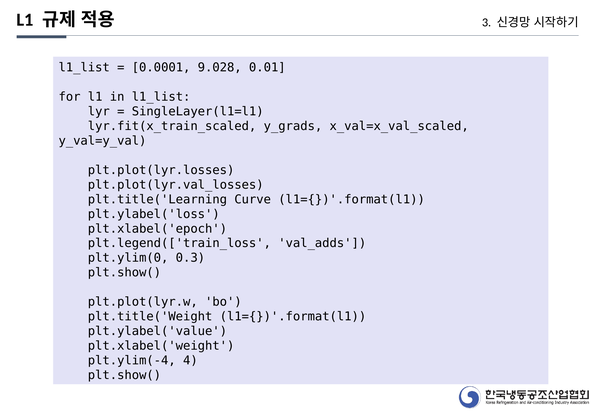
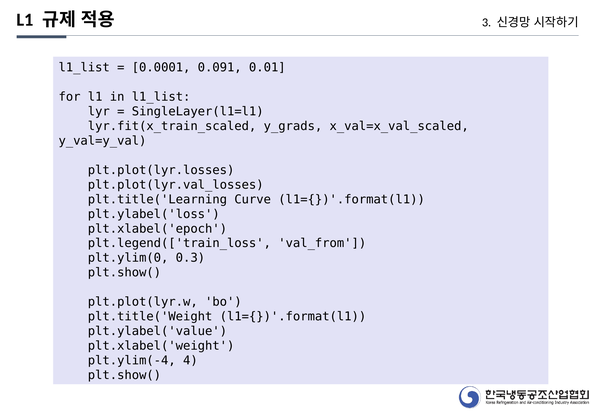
9.028: 9.028 -> 0.091
val_adds: val_adds -> val_from
